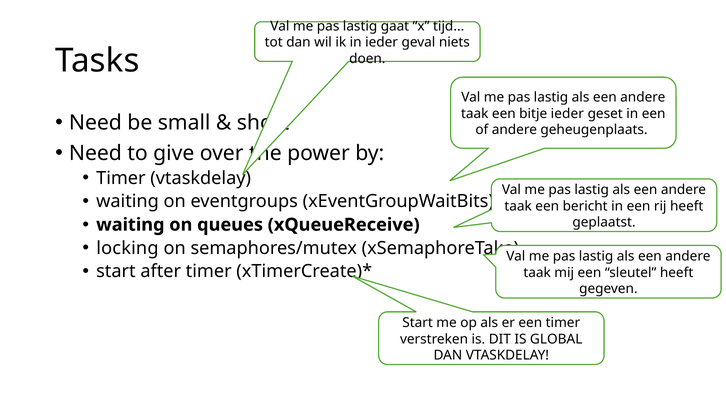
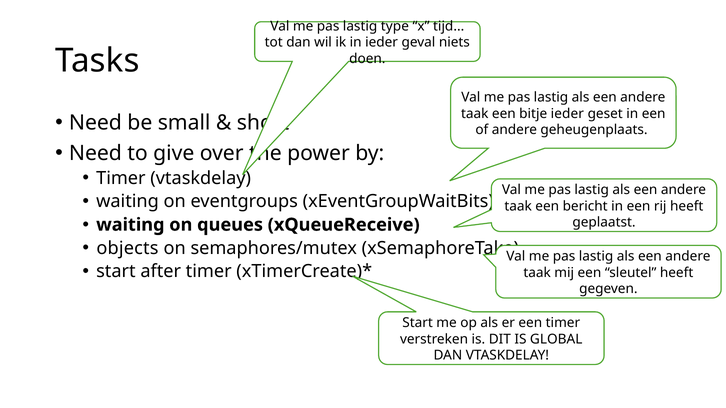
gaat: gaat -> type
locking: locking -> objects
